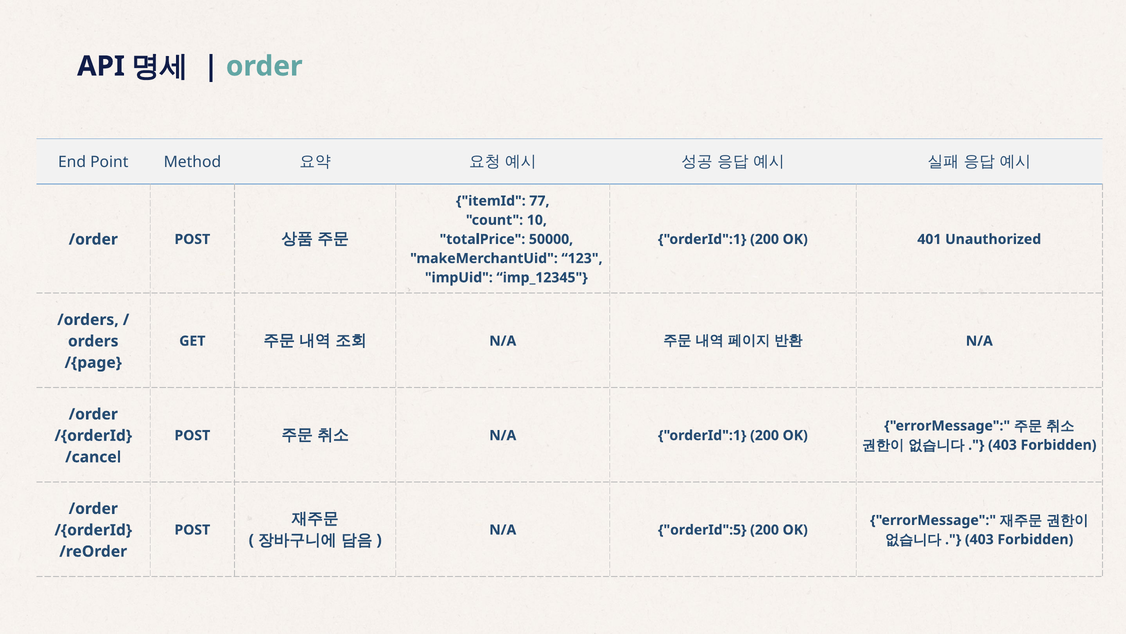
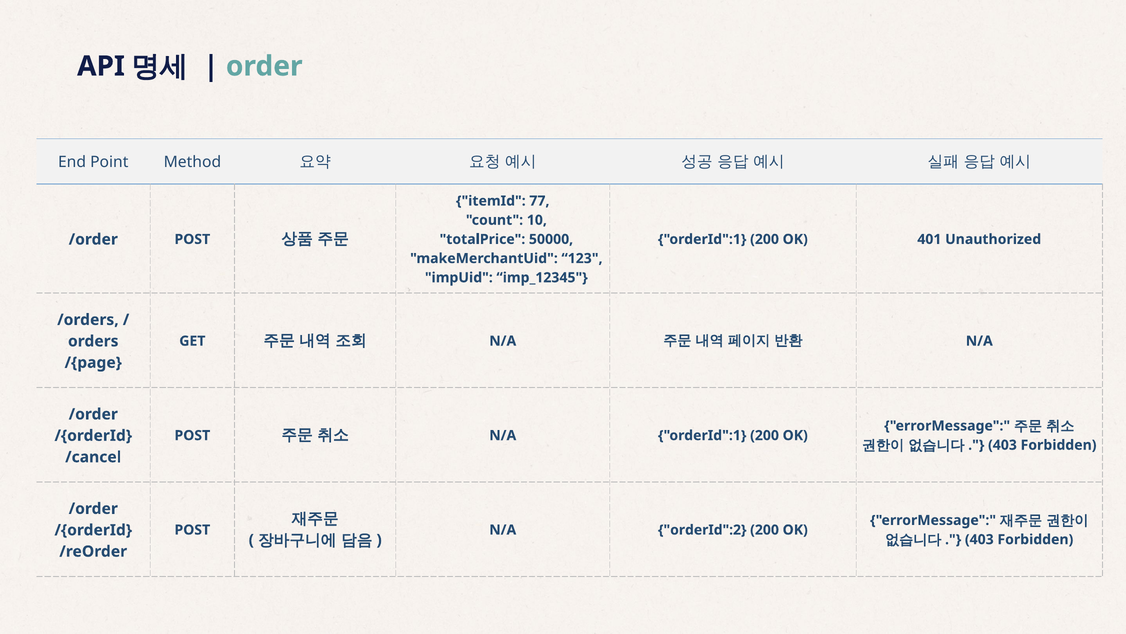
orderId":5: orderId":5 -> orderId":2
